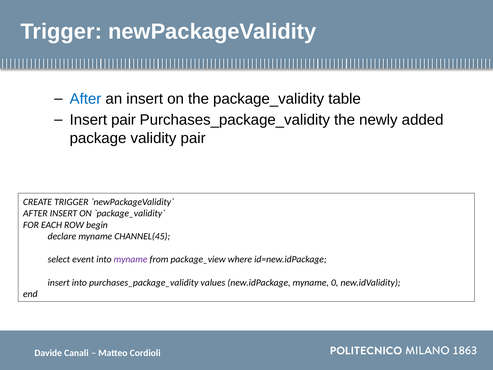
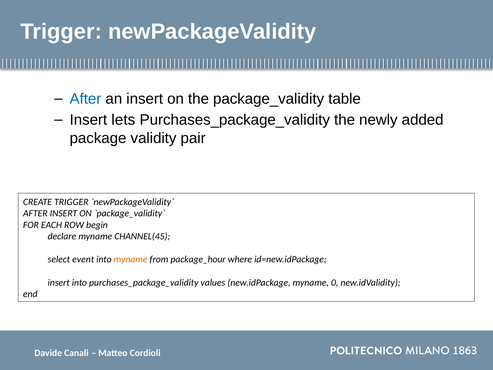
Insert pair: pair -> lets
myname at (131, 259) colour: purple -> orange
package_view: package_view -> package_hour
